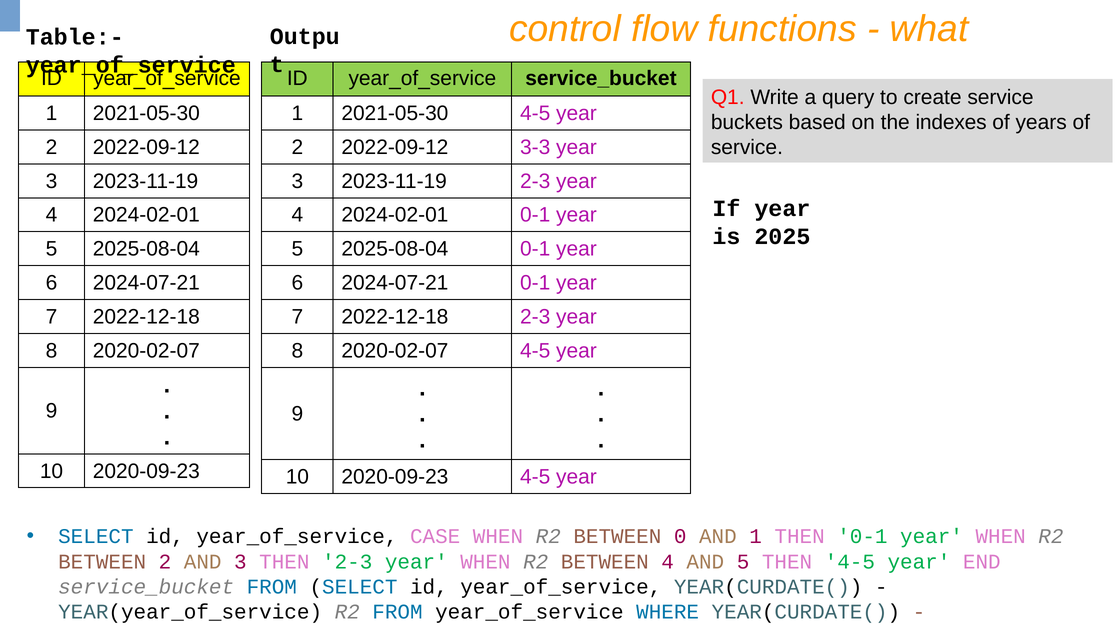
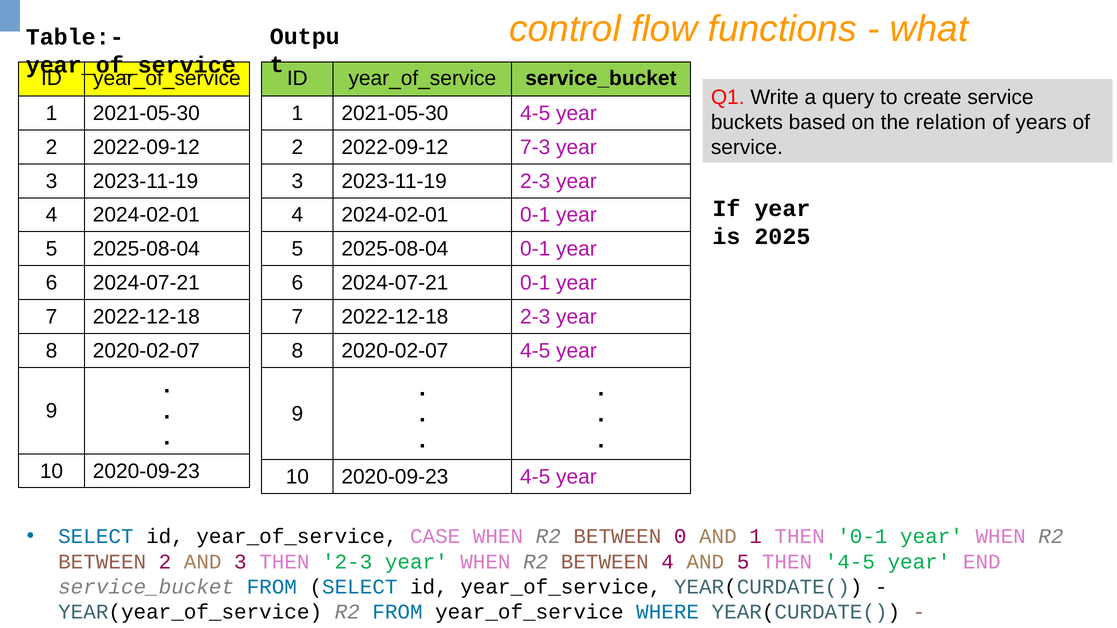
indexes: indexes -> relation
3-3: 3-3 -> 7-3
